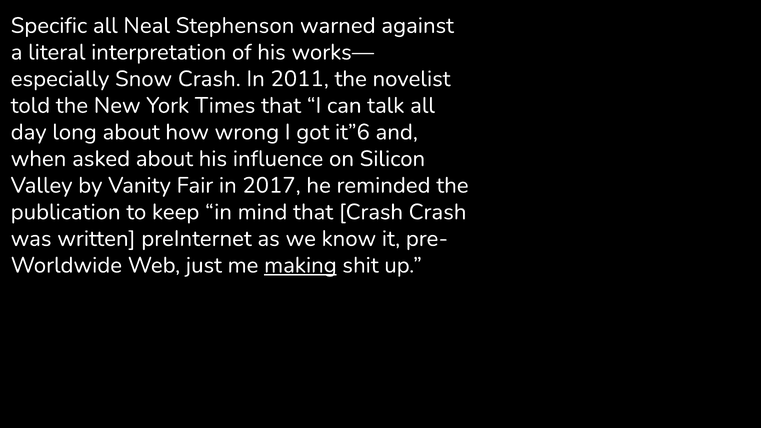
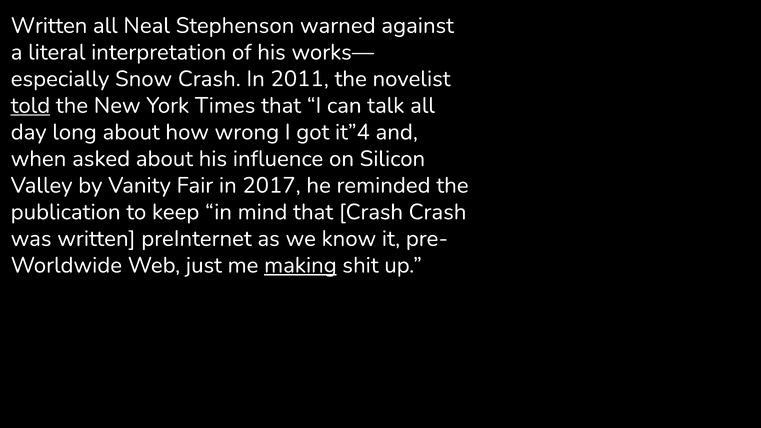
Specific at (49, 26): Specific -> Written
told underline: none -> present
it”6: it”6 -> it”4
